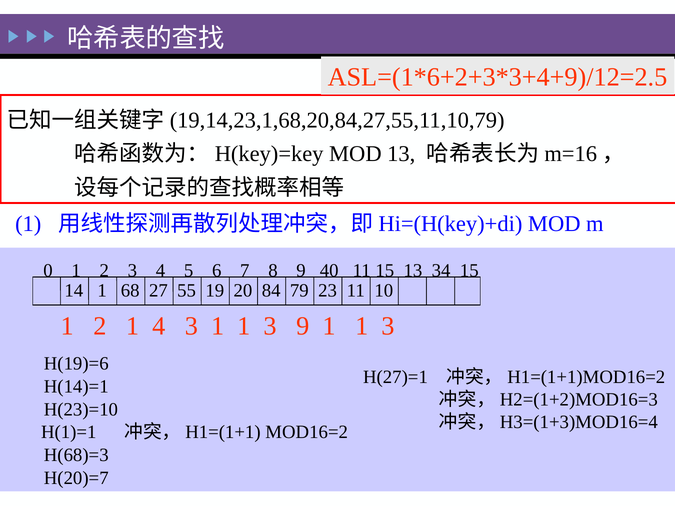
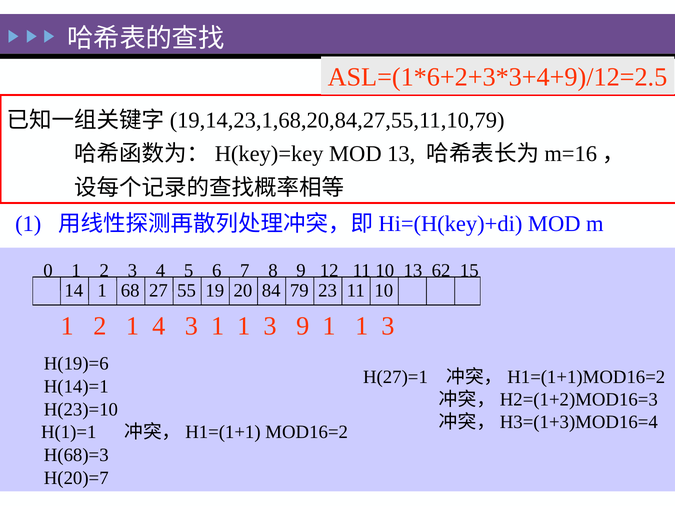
40: 40 -> 12
15 at (385, 271): 15 -> 10
34: 34 -> 62
